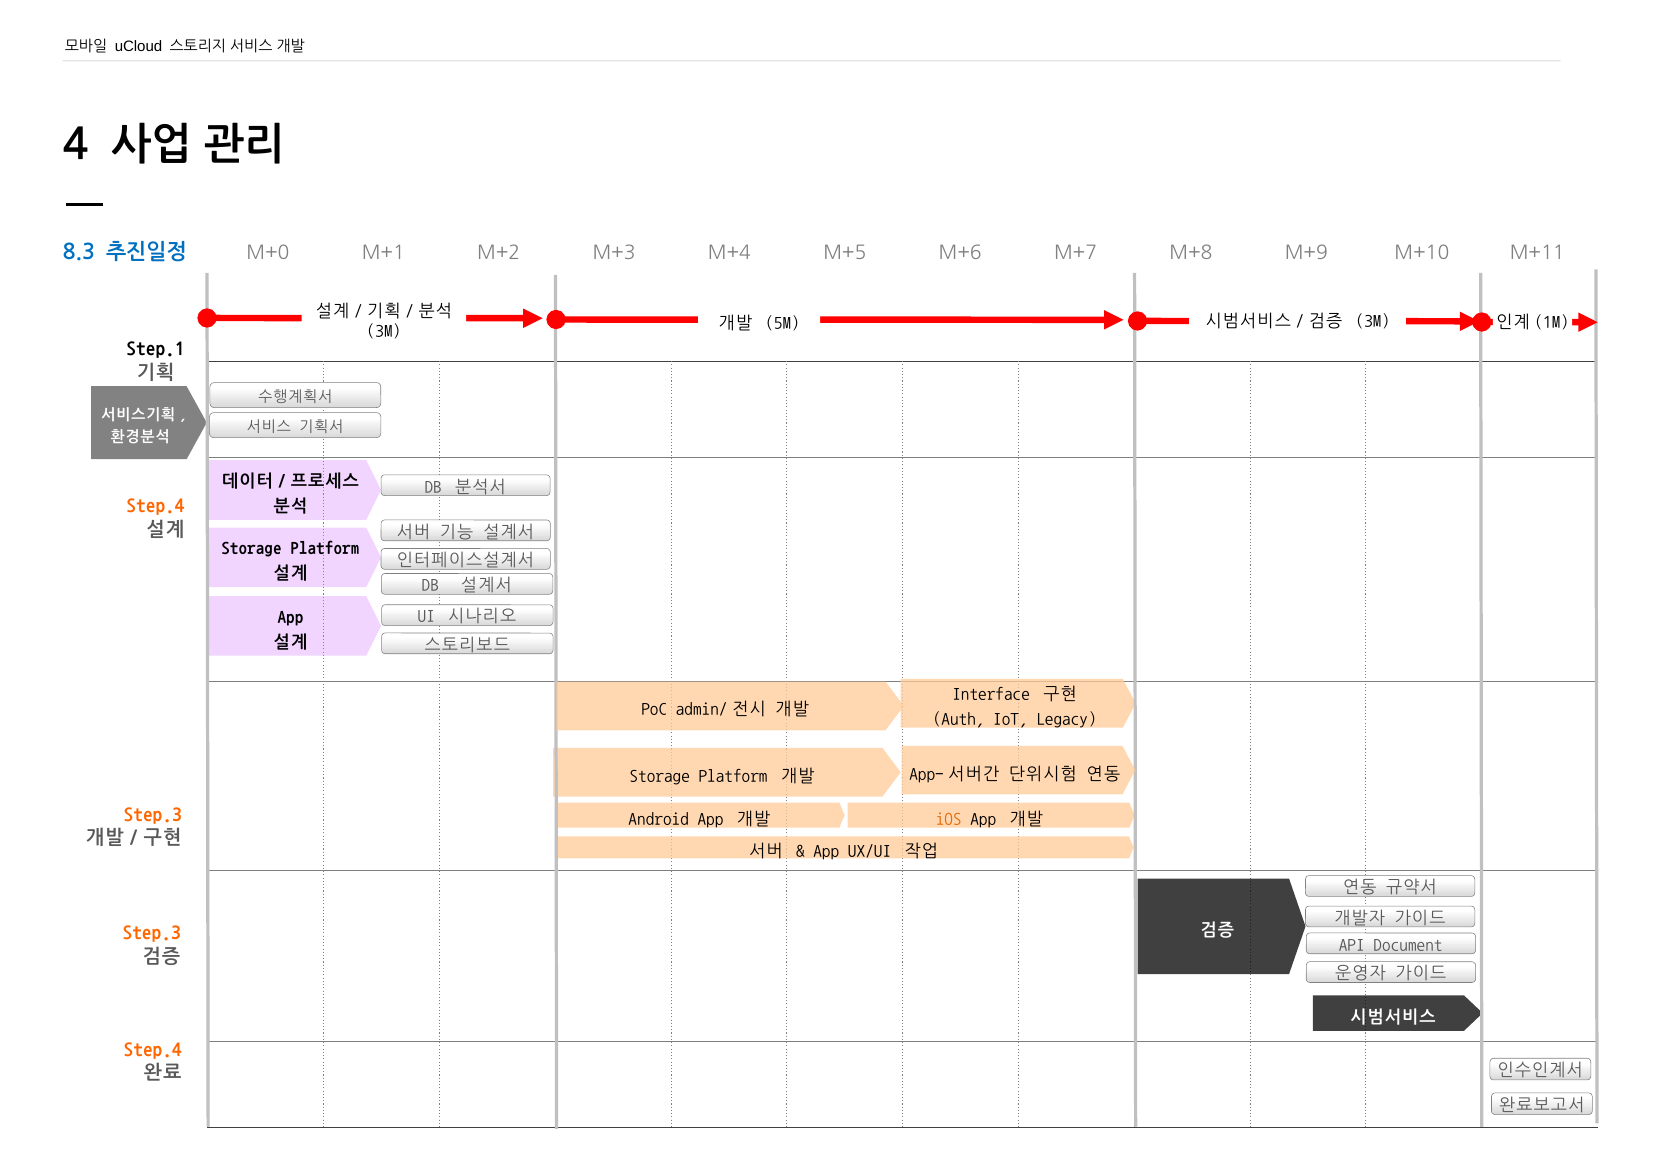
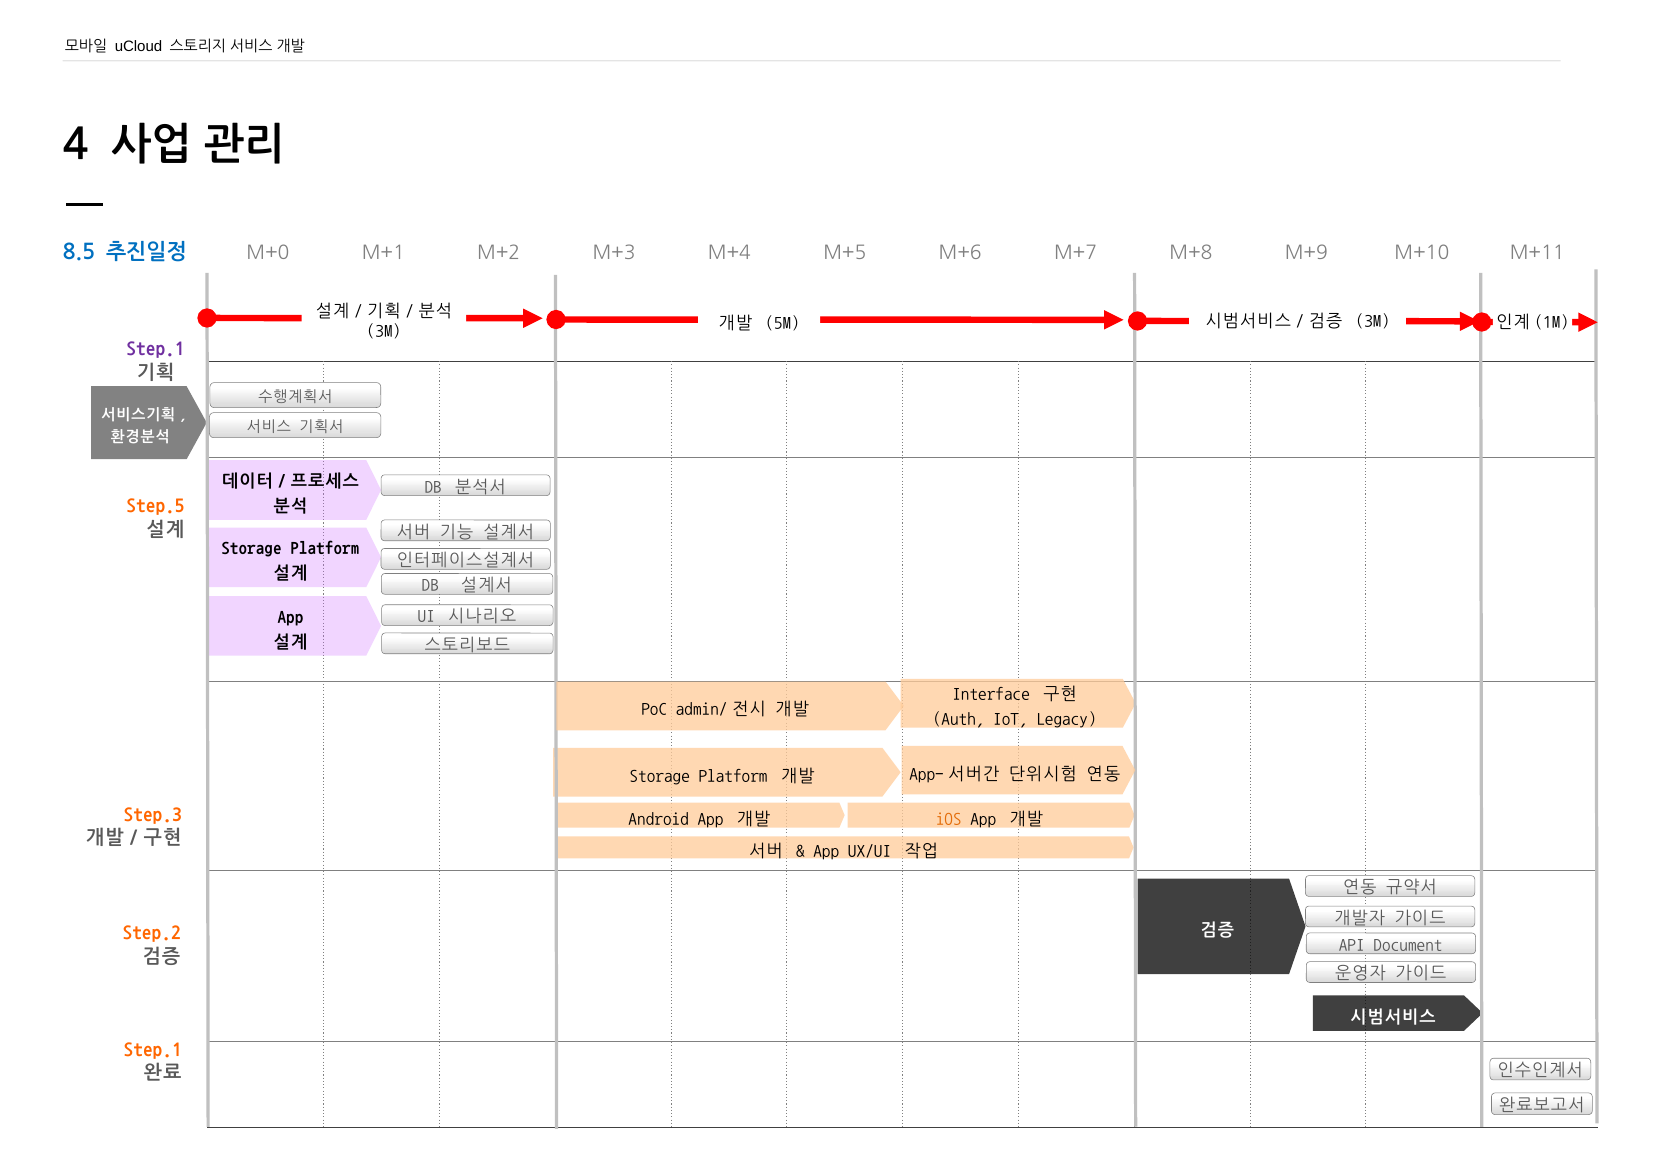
8.3: 8.3 -> 8.5
Step.1 at (156, 349) colour: black -> purple
Step.4 at (156, 506): Step.4 -> Step.5
Step.3 at (152, 933): Step.3 -> Step.2
Step.4 at (153, 1049): Step.4 -> Step.1
